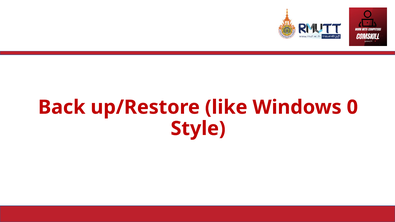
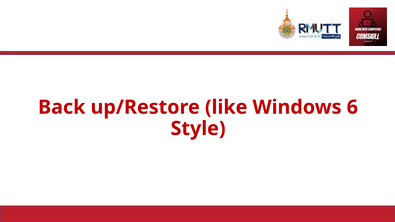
0: 0 -> 6
